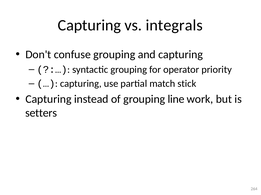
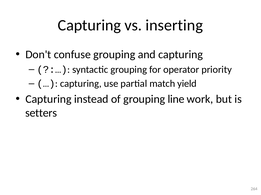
integrals: integrals -> inserting
stick: stick -> yield
